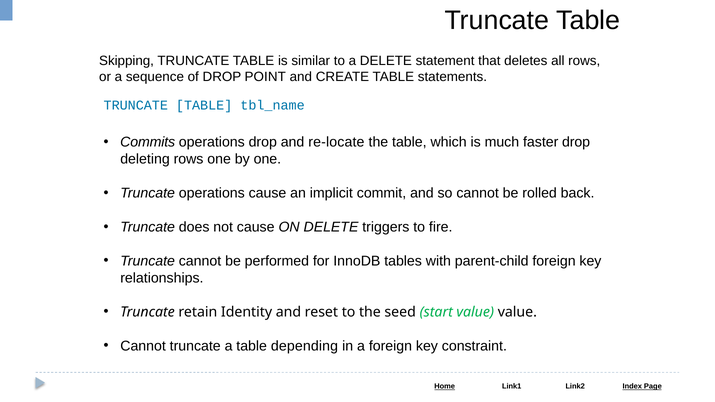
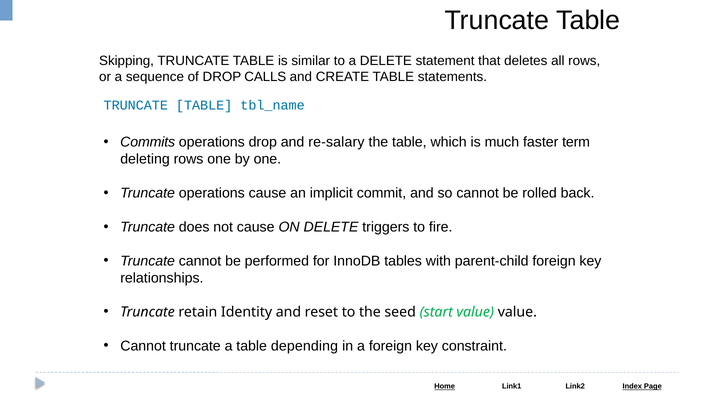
POINT: POINT -> CALLS
re-locate: re-locate -> re-salary
faster drop: drop -> term
